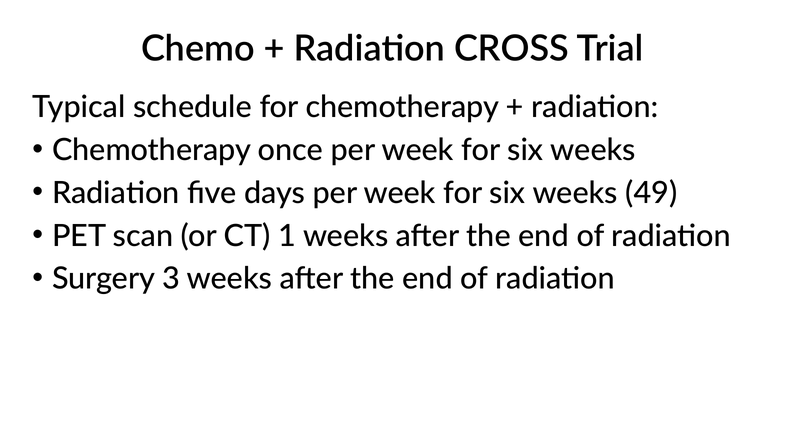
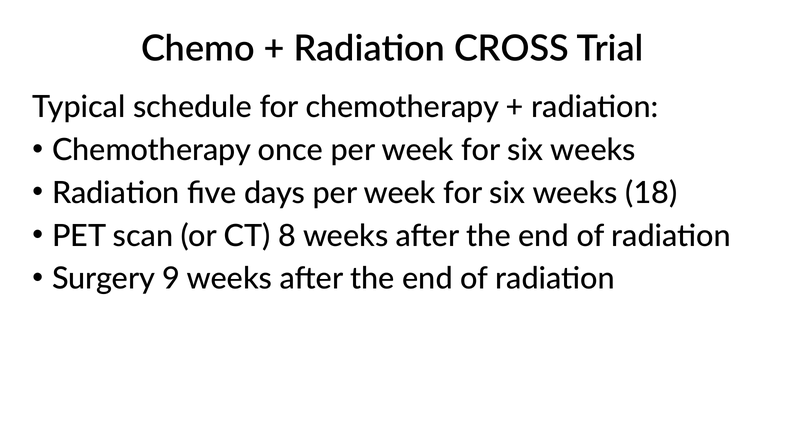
49: 49 -> 18
1: 1 -> 8
3: 3 -> 9
